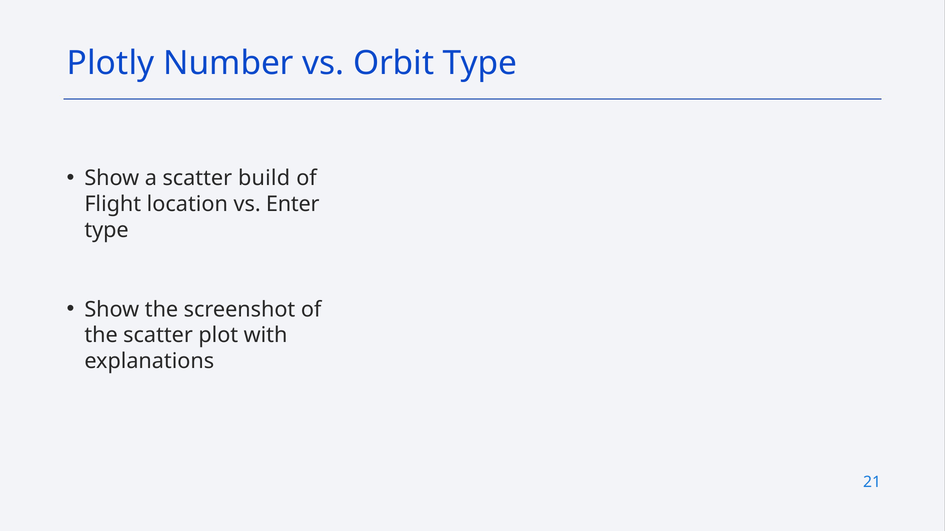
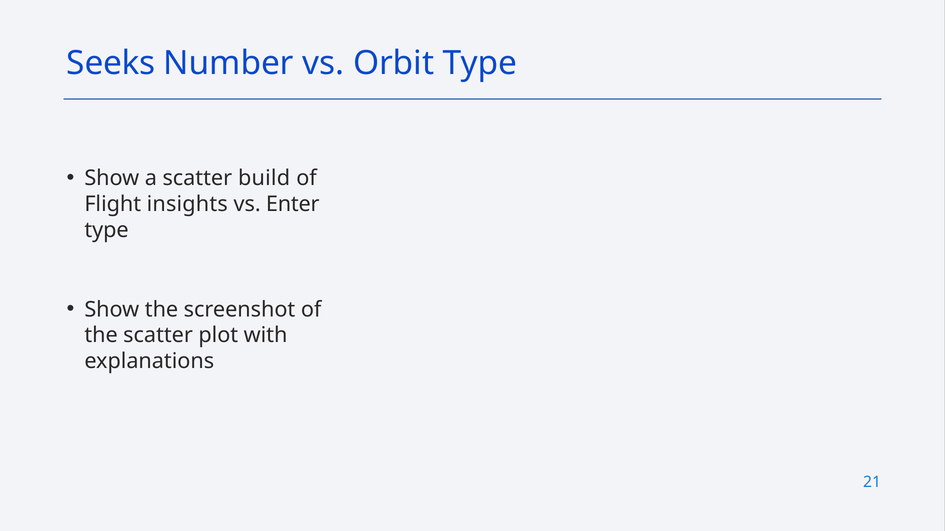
Plotly: Plotly -> Seeks
location: location -> insights
